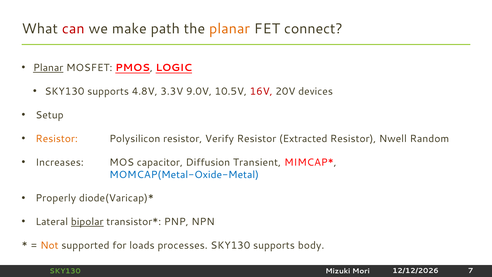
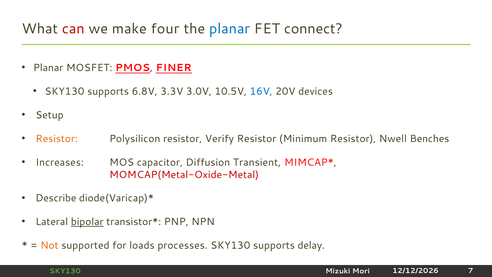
path: path -> four
planar at (230, 29) colour: orange -> blue
Planar at (48, 68) underline: present -> none
LOGIC: LOGIC -> FINER
4.8V: 4.8V -> 6.8V
9.0V: 9.0V -> 3.0V
16V colour: red -> blue
Extracted: Extracted -> Minimum
Random: Random -> Benches
MOMCAP(Metal-Oxide-Metal colour: blue -> red
Properly: Properly -> Describe
body: body -> delay
